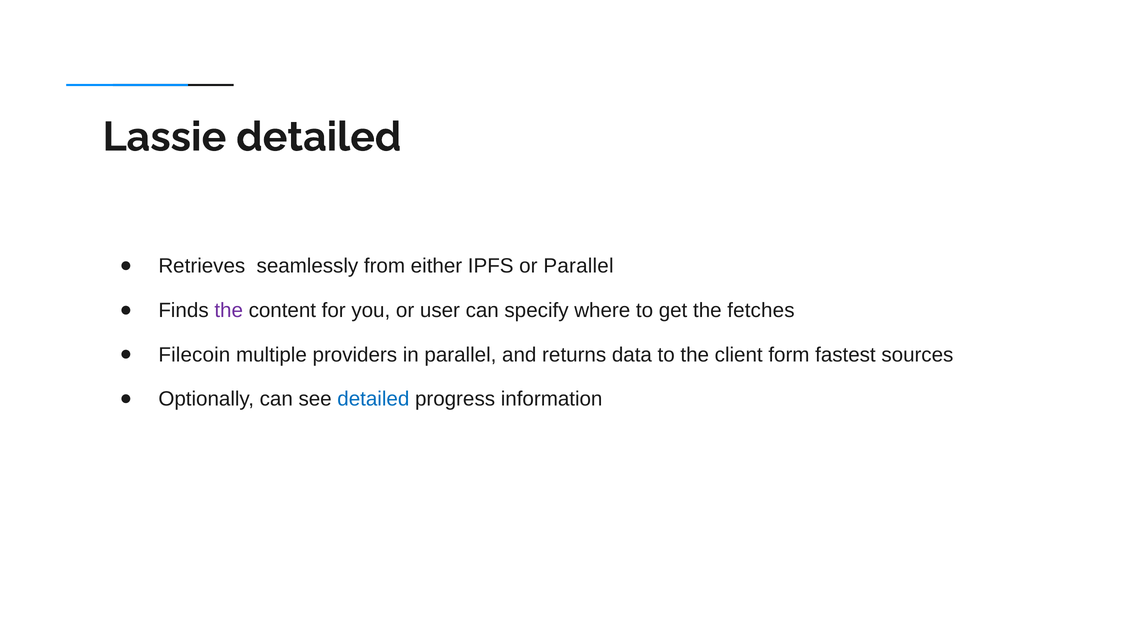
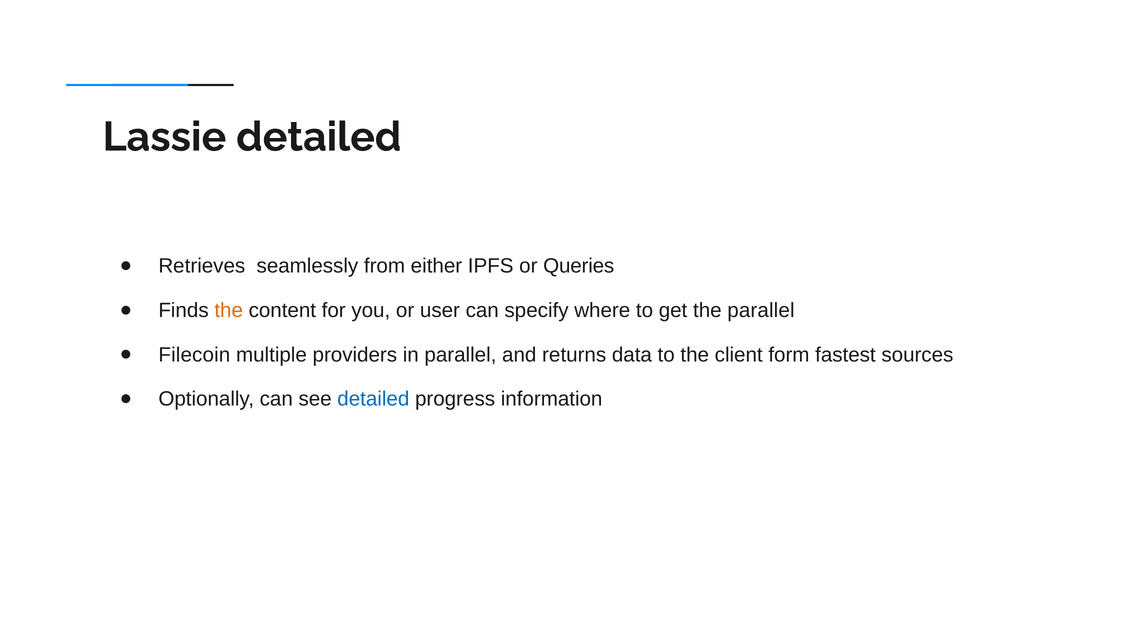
or Parallel: Parallel -> Queries
the at (229, 310) colour: purple -> orange
the fetches: fetches -> parallel
